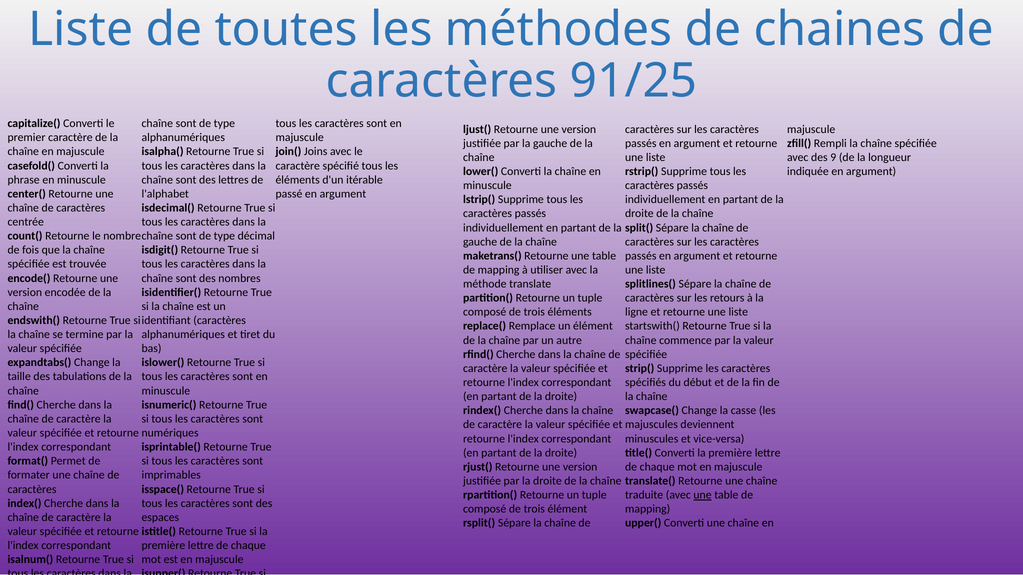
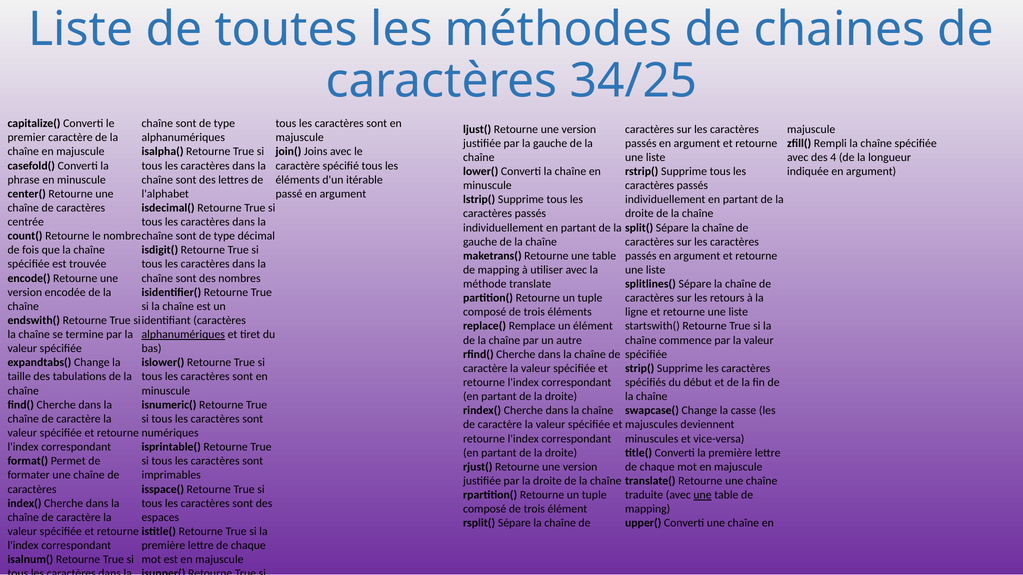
91/25: 91/25 -> 34/25
9: 9 -> 4
alphanumériques at (183, 335) underline: none -> present
